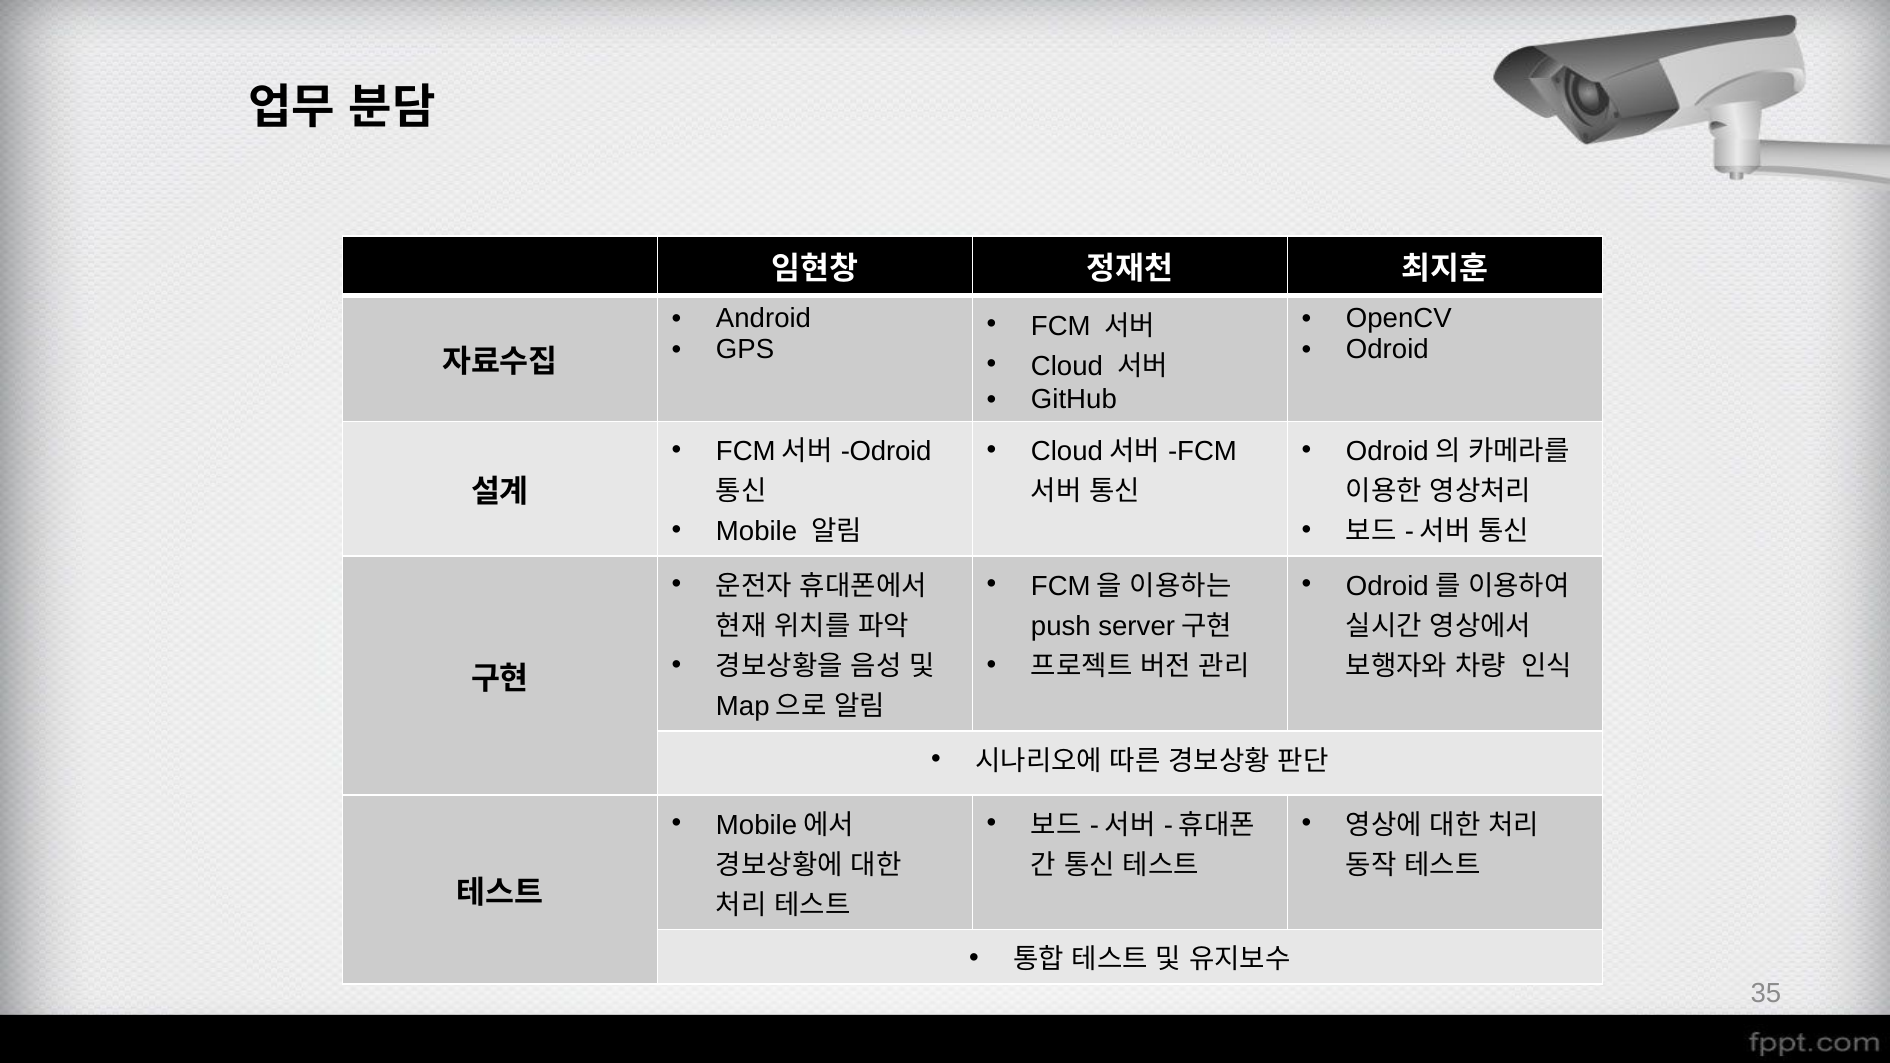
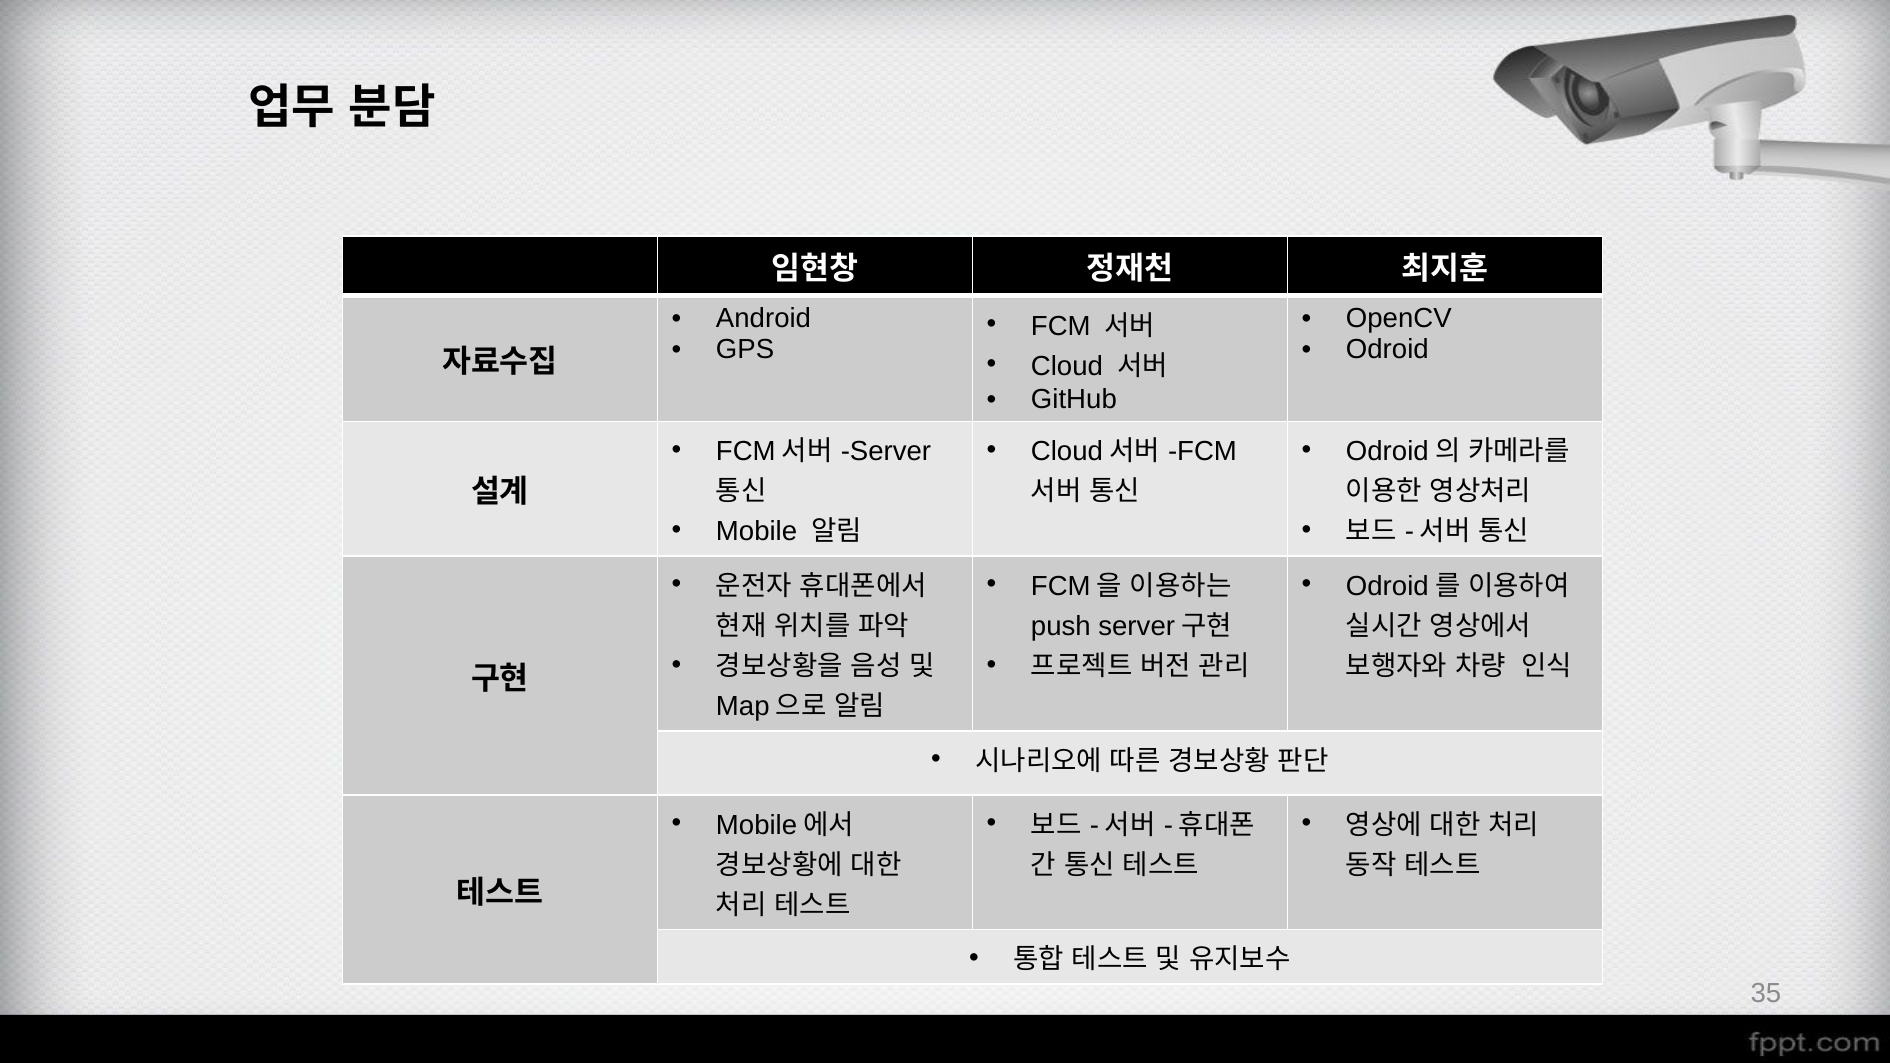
Odroid at (886, 452): Odroid -> Server
